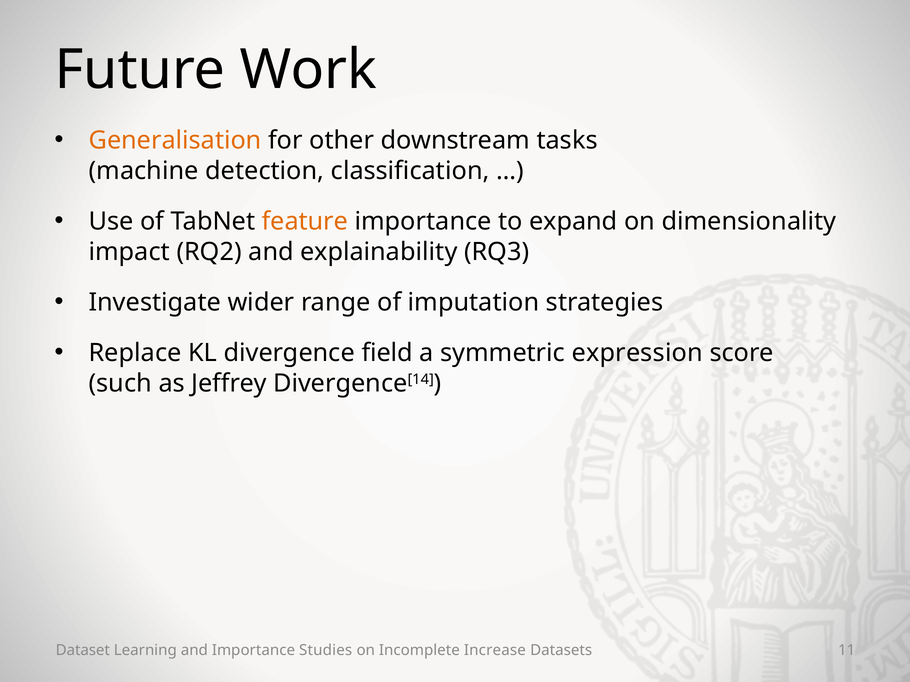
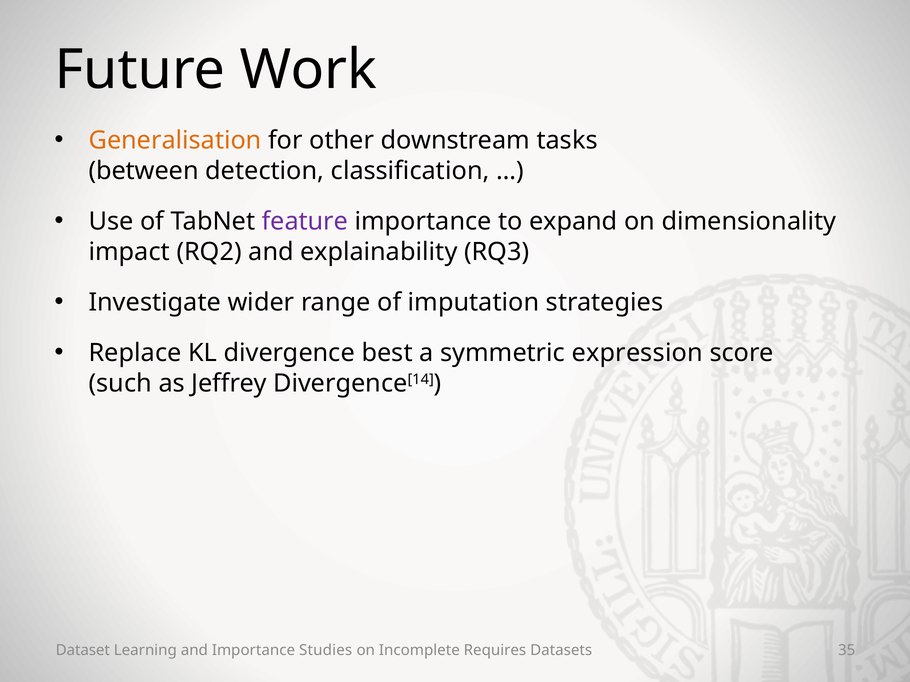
machine: machine -> between
feature colour: orange -> purple
field: field -> best
Increase: Increase -> Requires
11: 11 -> 35
